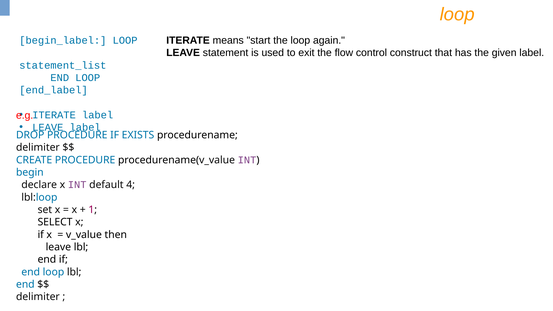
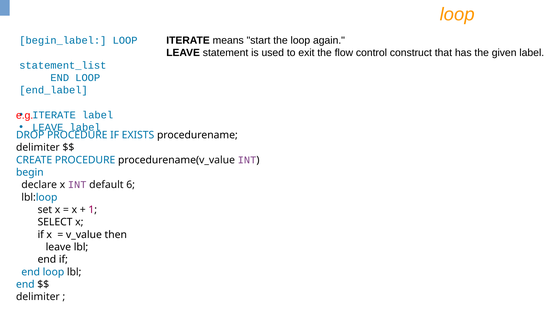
4: 4 -> 6
